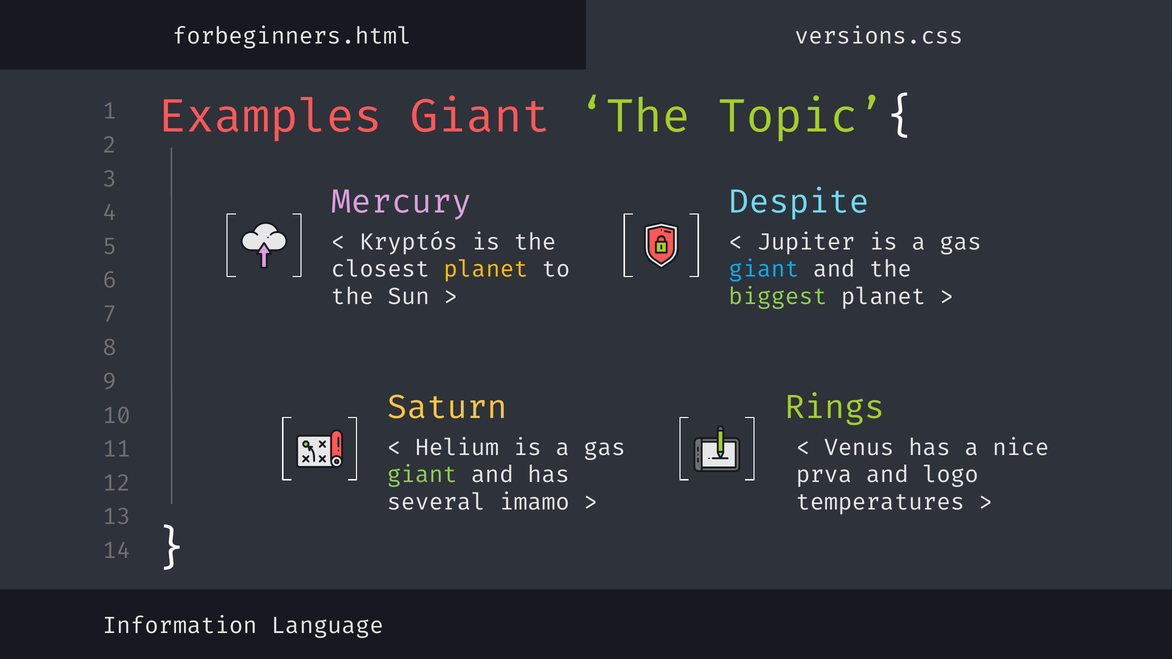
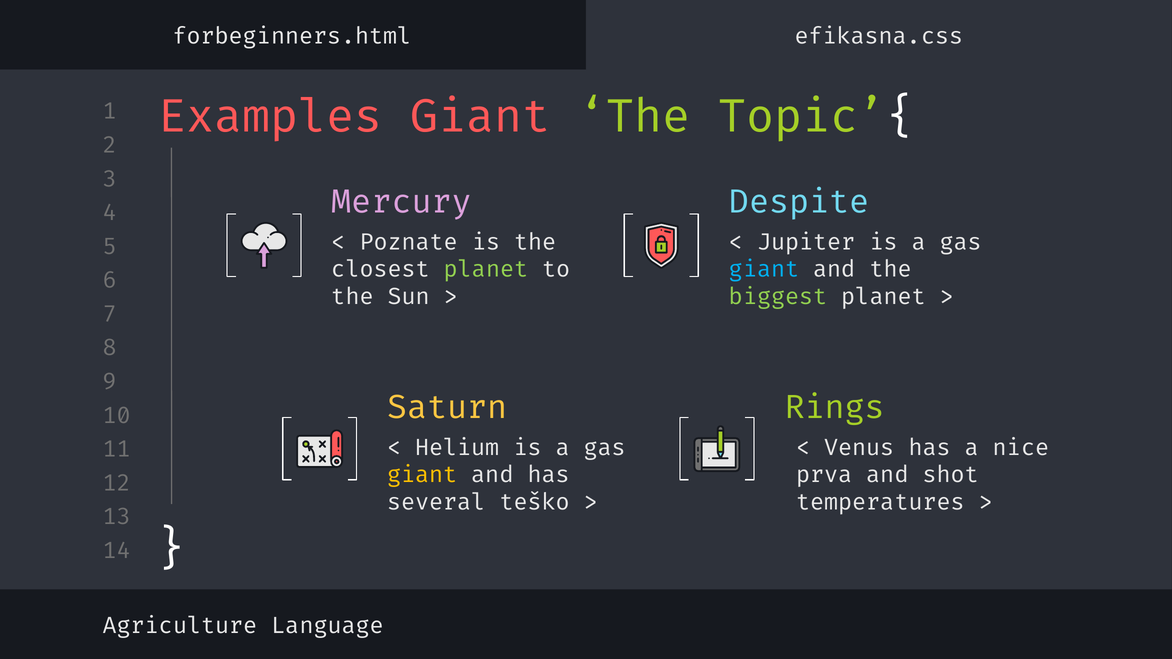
versions.css: versions.css -> efikasna.css
Kryptós: Kryptós -> Poznate
planet at (486, 269) colour: yellow -> light green
giant at (422, 475) colour: light green -> yellow
logo: logo -> shot
imamo: imamo -> teško
Information: Information -> Agriculture
